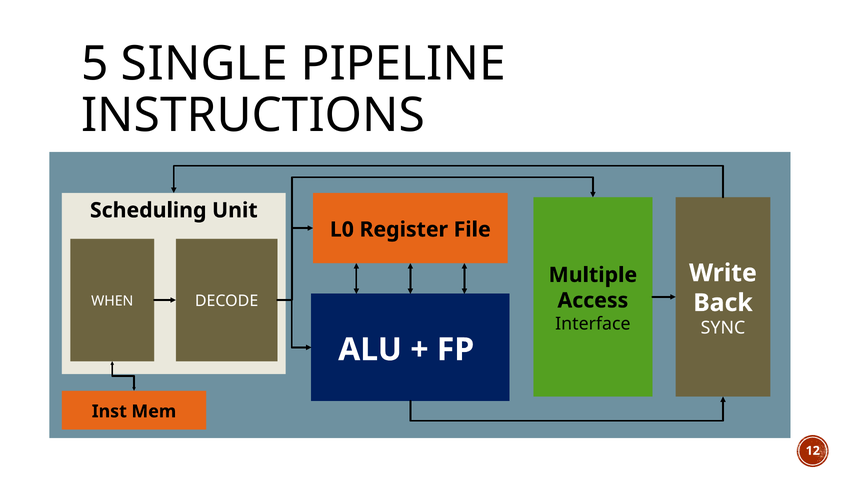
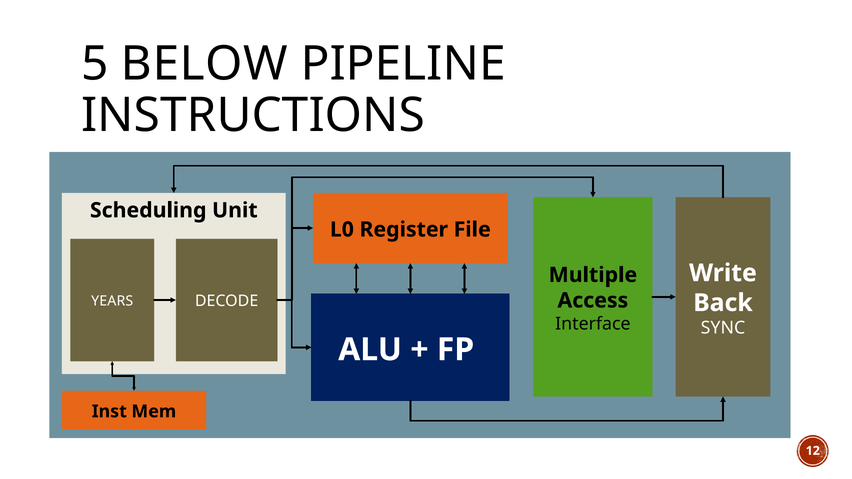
SINGLE: SINGLE -> BELOW
WHEN: WHEN -> YEARS
